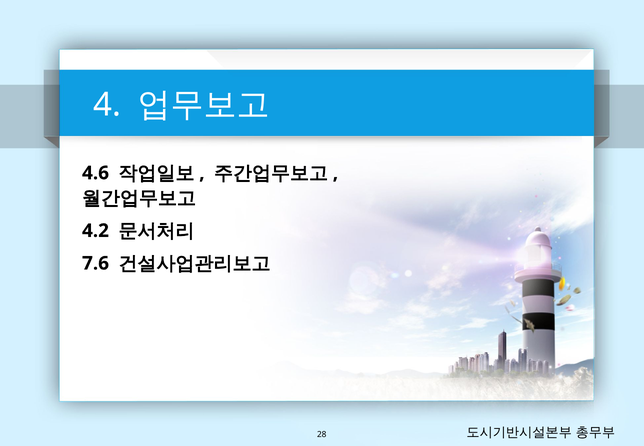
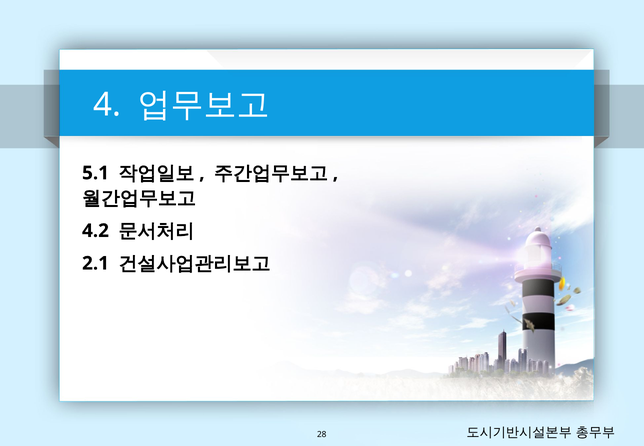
4.6: 4.6 -> 5.1
7.6: 7.6 -> 2.1
